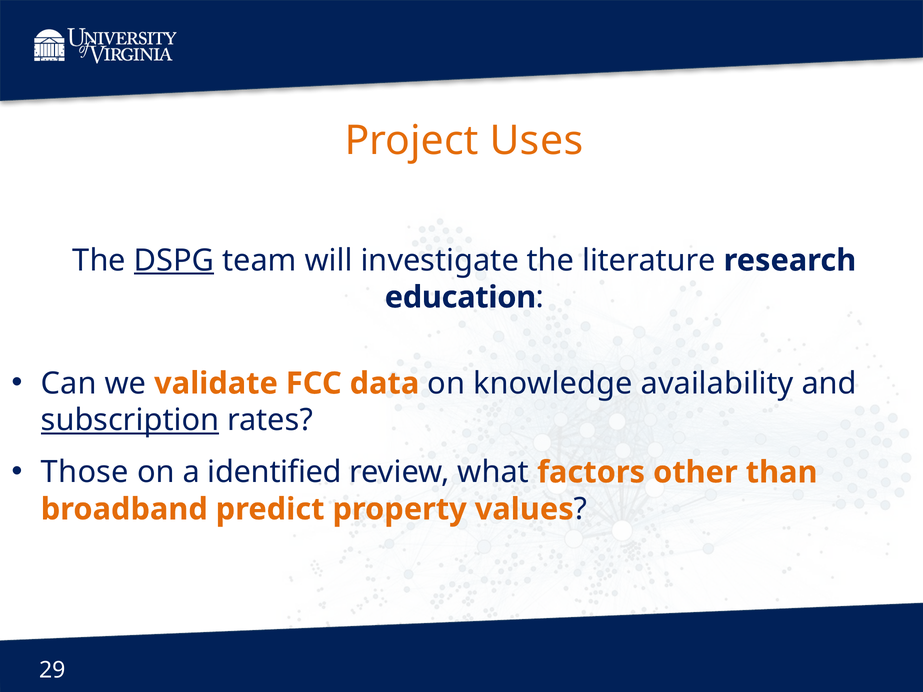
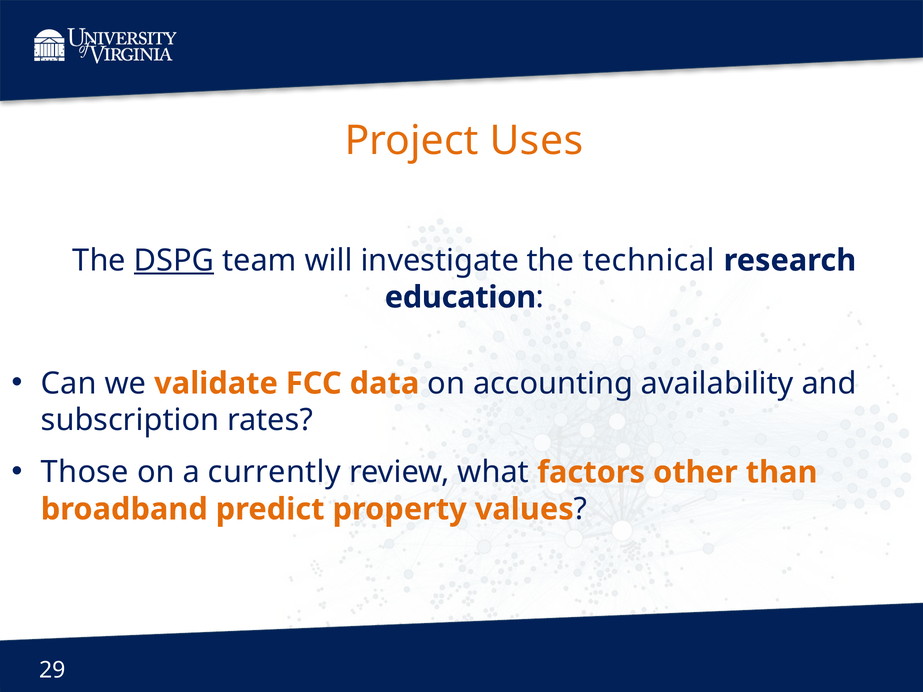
literature: literature -> technical
knowledge: knowledge -> accounting
subscription underline: present -> none
identified: identified -> currently
